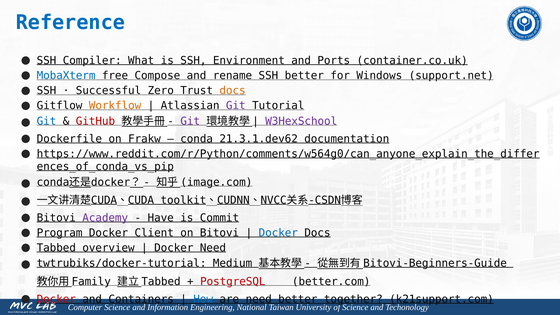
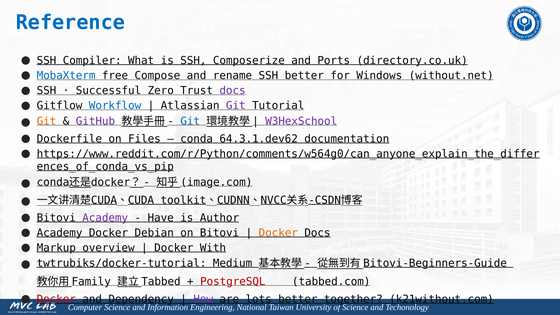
Environment: Environment -> Composerize
container.co.uk: container.co.uk -> directory.co.uk
support.net: support.net -> without.net
docs at (233, 91) colour: orange -> purple
Workflow colour: orange -> blue
Git at (47, 121) colour: blue -> orange
GitHub colour: red -> purple
Git at (190, 121) colour: purple -> blue
Frakw: Frakw -> Files
21.3.1.dev62: 21.3.1.dev62 -> 64.3.1.dev62
Commit: Commit -> Author
Program at (60, 233): Program -> Academy
Client: Client -> Debian
Docker at (278, 233) colour: blue -> orange
Tabbed at (56, 248): Tabbed -> Markup
Docker Need: Need -> With
better.com: better.com -> tabbed.com
Containers: Containers -> Dependency
How colour: blue -> purple
are need: need -> lots
k21support.com: k21support.com -> k21without.com
